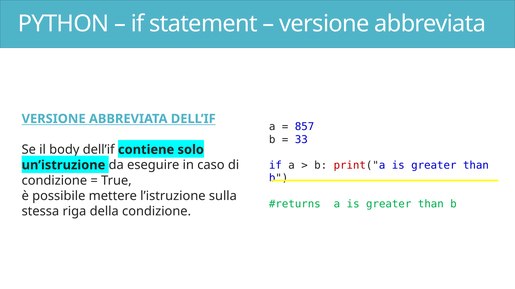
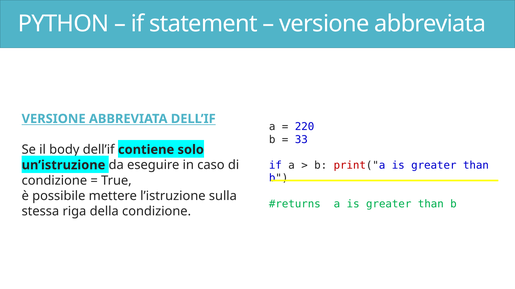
857: 857 -> 220
